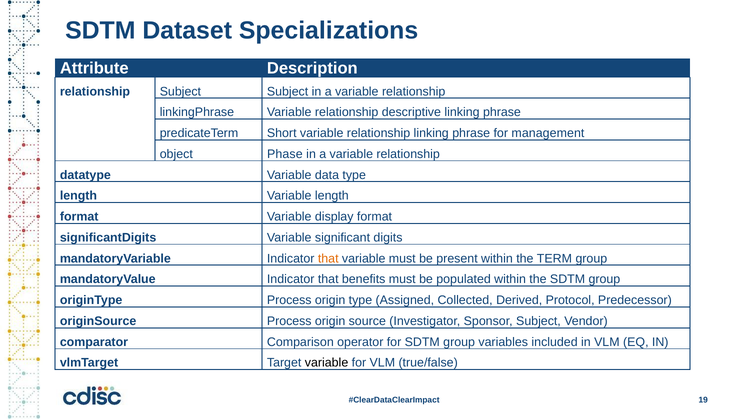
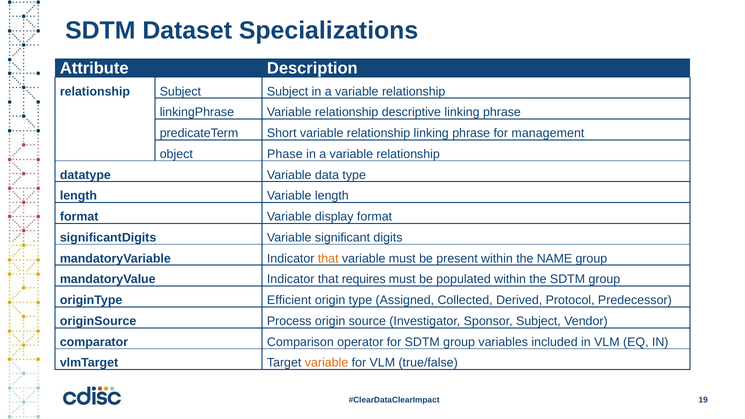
TERM: TERM -> NAME
benefits: benefits -> requires
originType Process: Process -> Efficient
variable at (327, 363) colour: black -> orange
